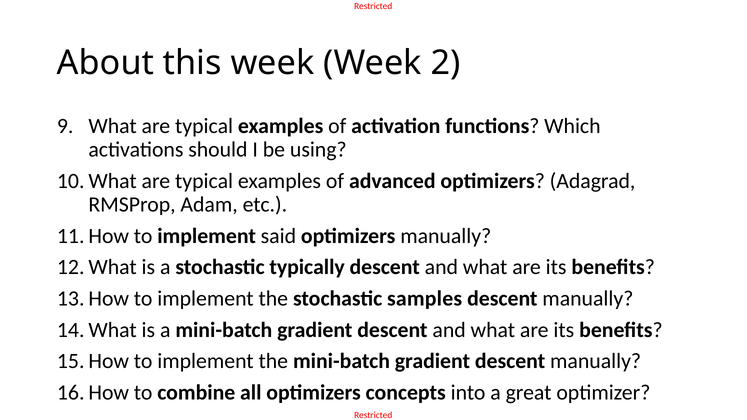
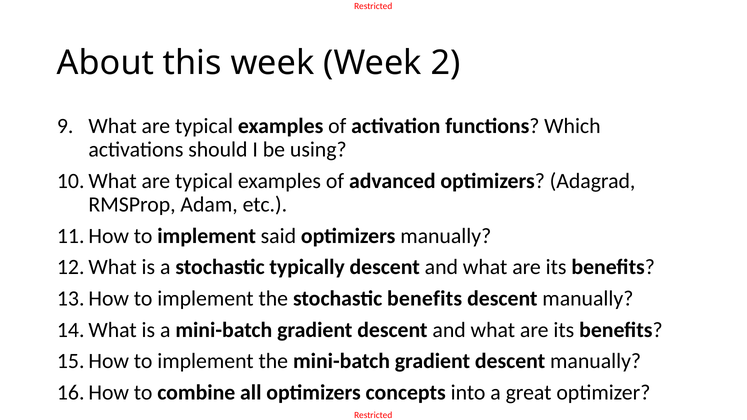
stochastic samples: samples -> benefits
